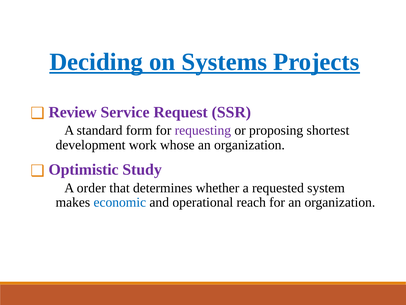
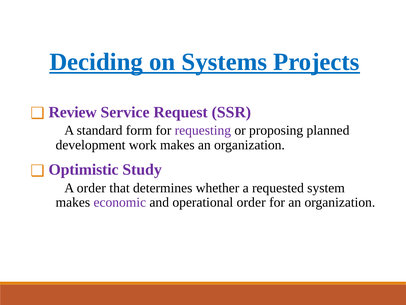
shortest: shortest -> planned
work whose: whose -> makes
economic colour: blue -> purple
operational reach: reach -> order
